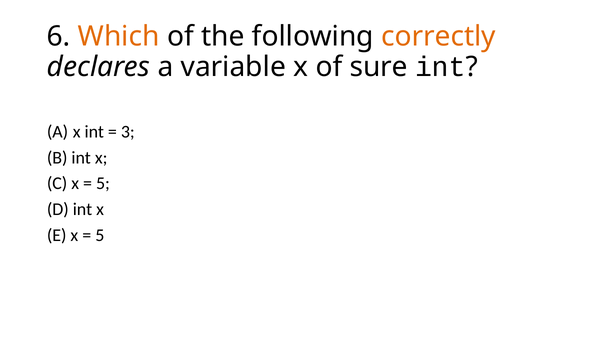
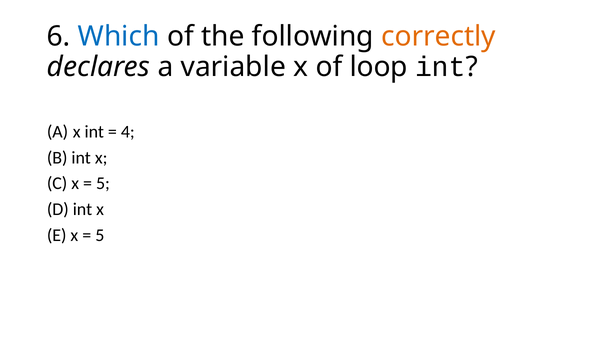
Which colour: orange -> blue
sure: sure -> loop
3: 3 -> 4
